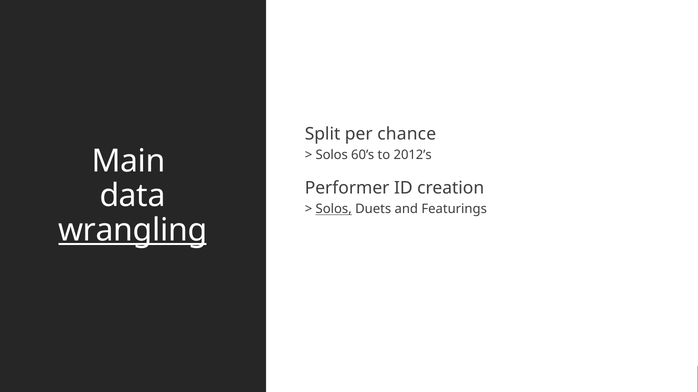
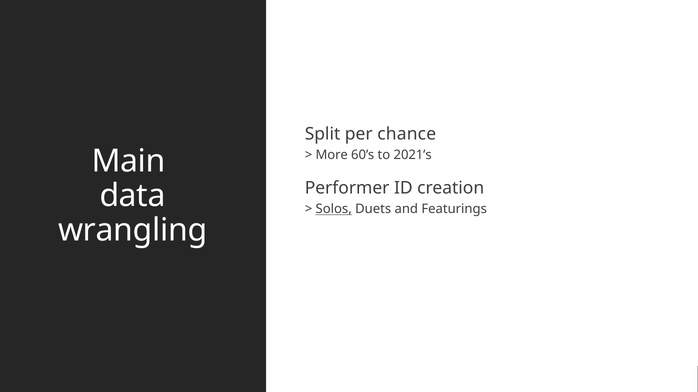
Solos at (332, 155): Solos -> More
2012’s: 2012’s -> 2021’s
wrangling underline: present -> none
